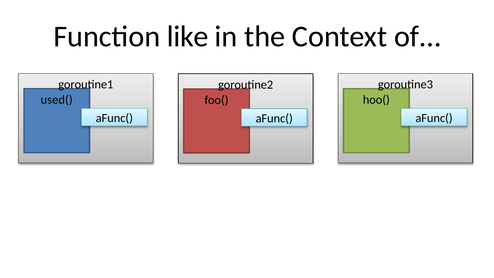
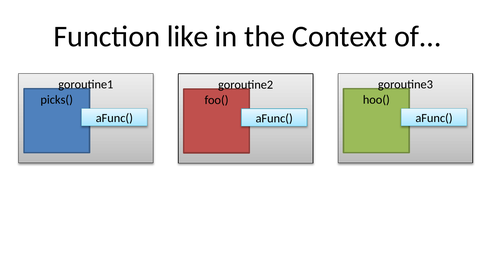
used(: used( -> picks(
